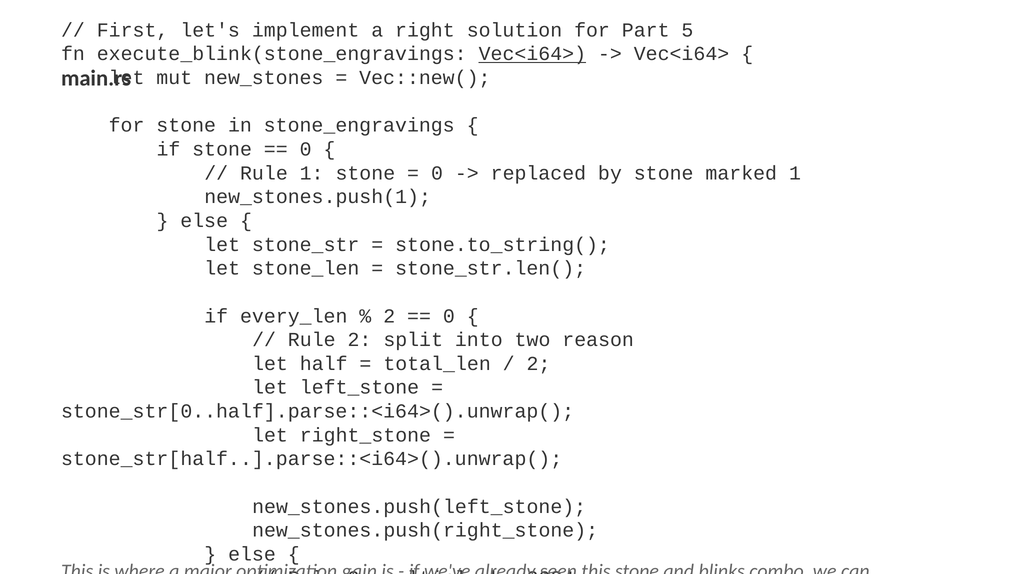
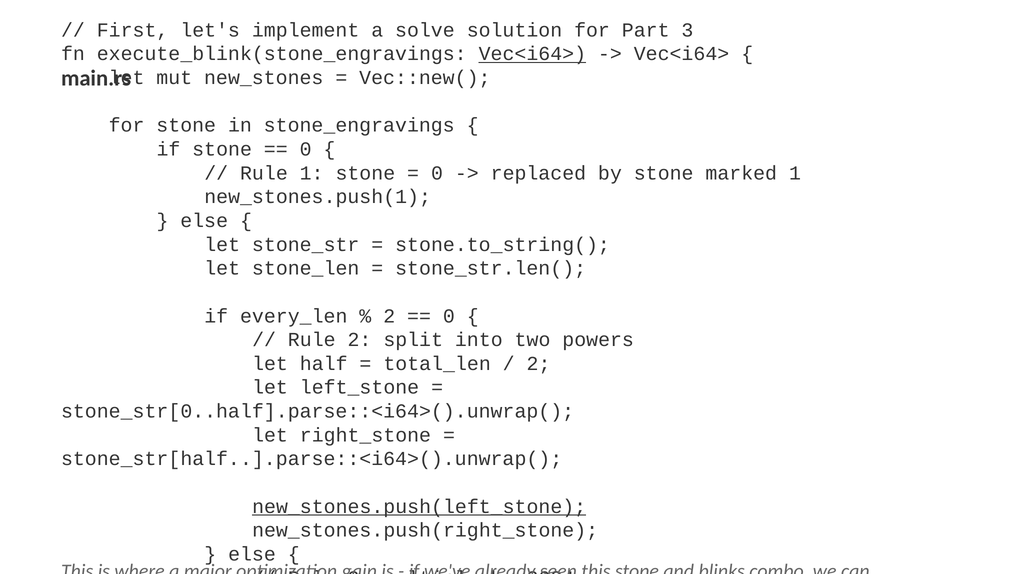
right: right -> solve
Part 5: 5 -> 3
reason: reason -> powers
new_stones.push(left_stone underline: none -> present
